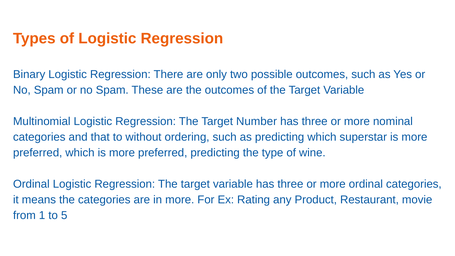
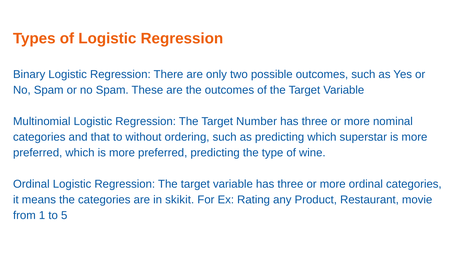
in more: more -> skikit
